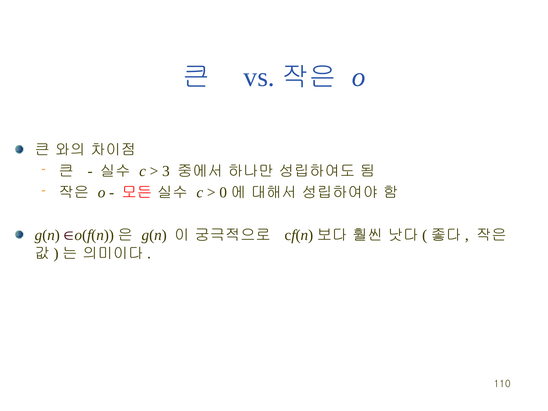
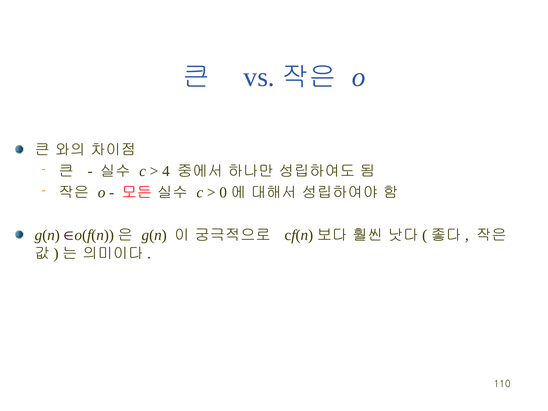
3: 3 -> 4
